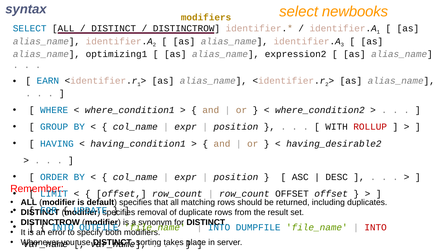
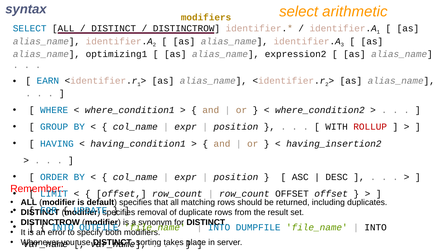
newbooks: newbooks -> arithmetic
having_desirable2: having_desirable2 -> having_insertion2
INTO at (376, 228) colour: red -> black
